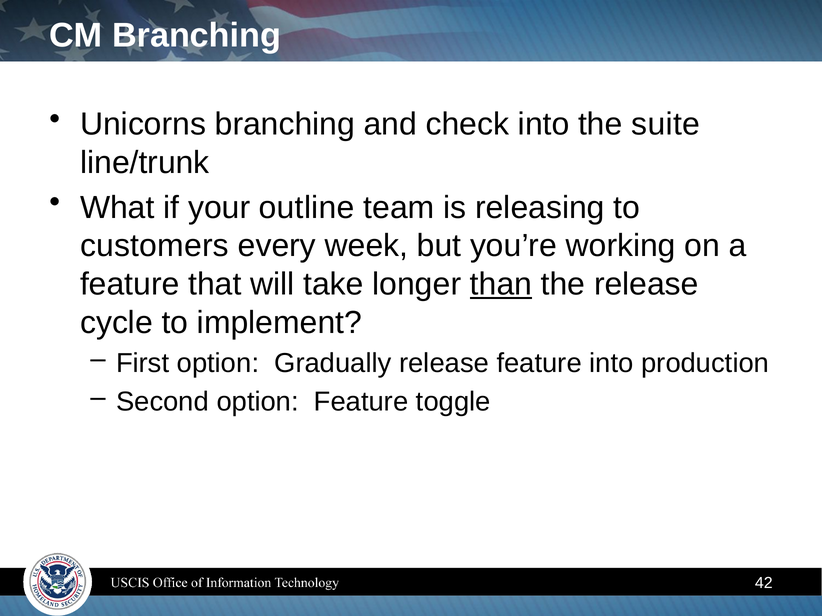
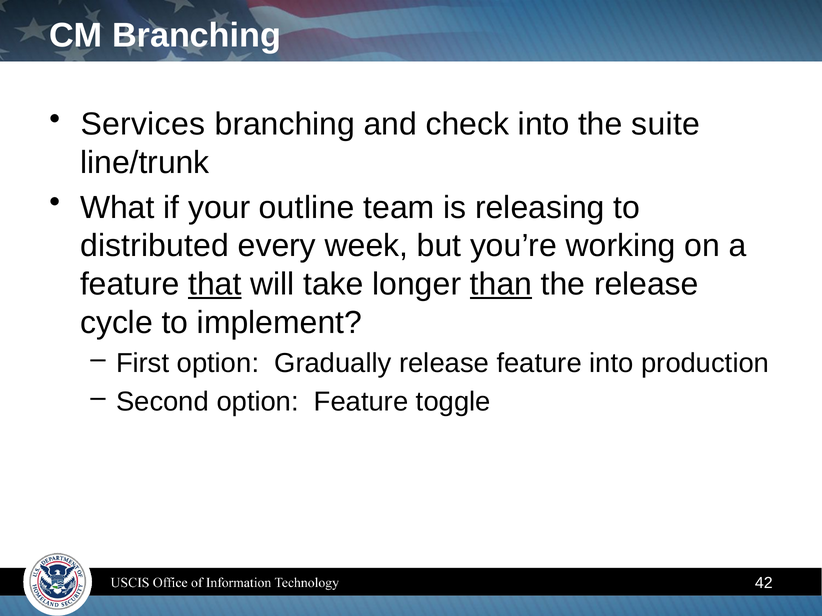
Unicorns: Unicorns -> Services
customers: customers -> distributed
that underline: none -> present
